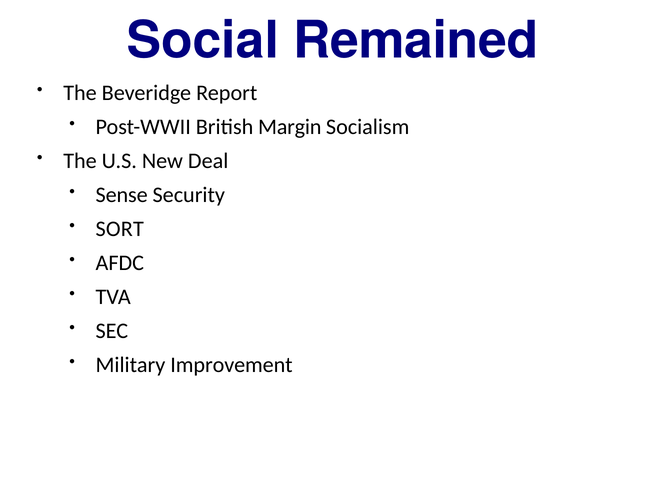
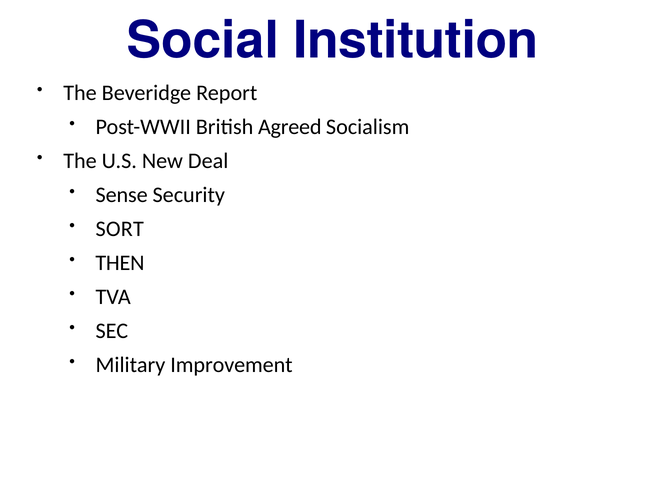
Remained: Remained -> Institution
Margin: Margin -> Agreed
AFDC: AFDC -> THEN
